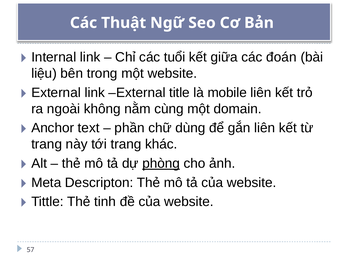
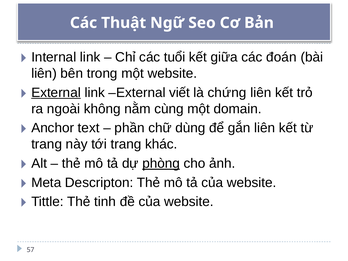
liệu at (44, 73): liệu -> liên
External at (56, 93) underline: none -> present
title: title -> viết
mobile: mobile -> chứng
